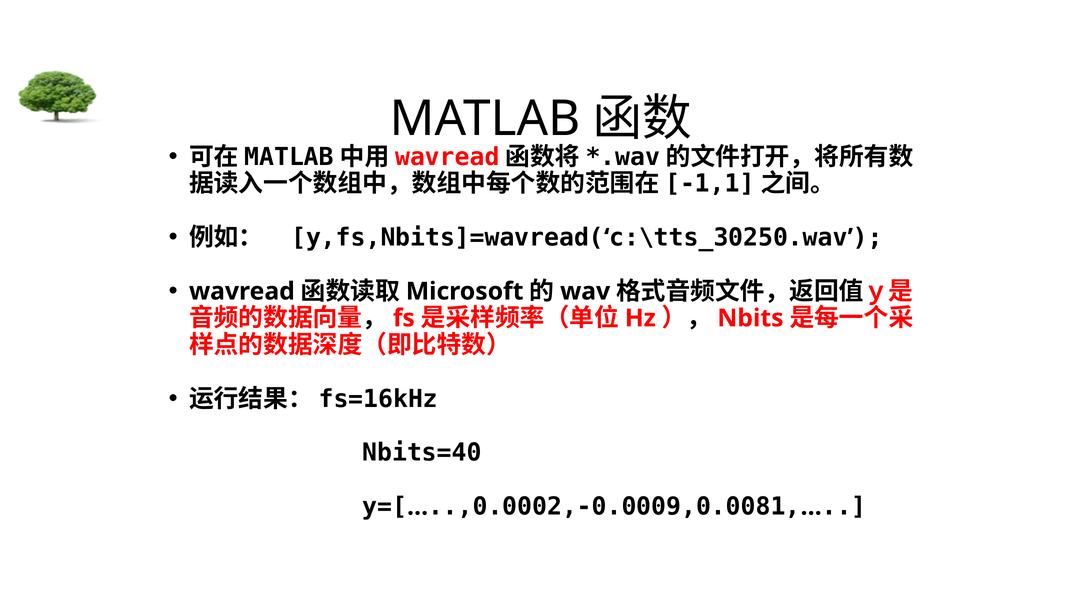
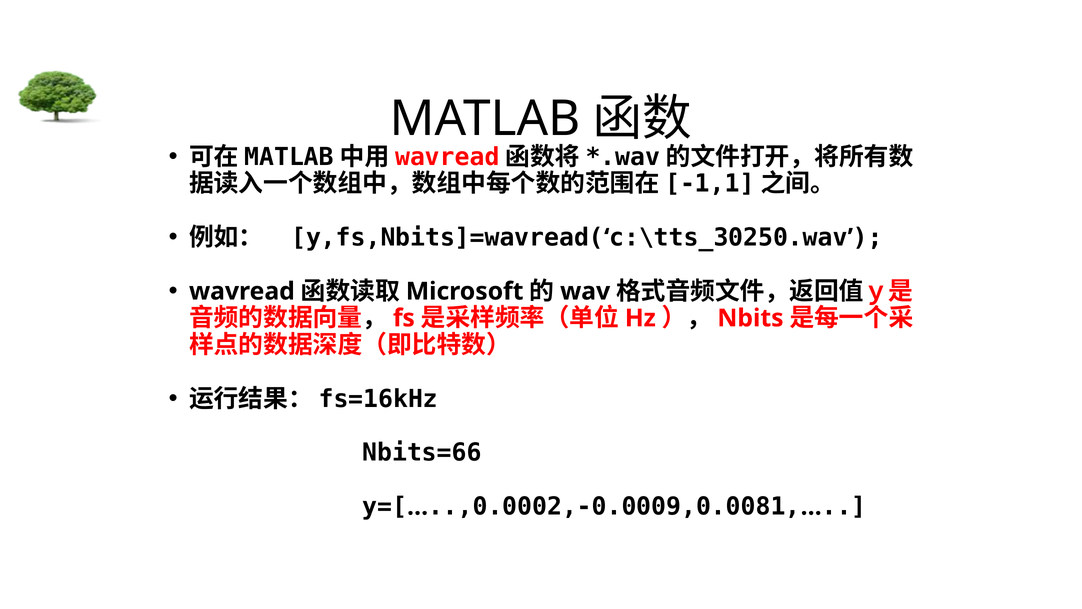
Nbits=40: Nbits=40 -> Nbits=66
